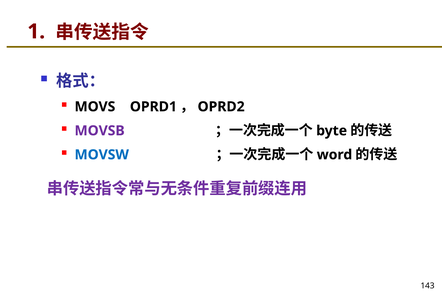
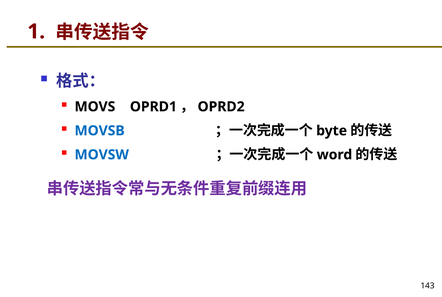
MOVSB colour: purple -> blue
